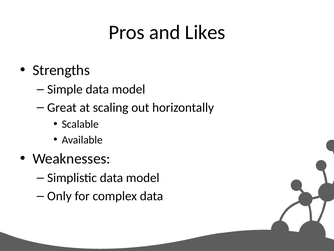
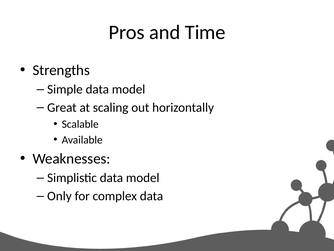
Likes: Likes -> Time
